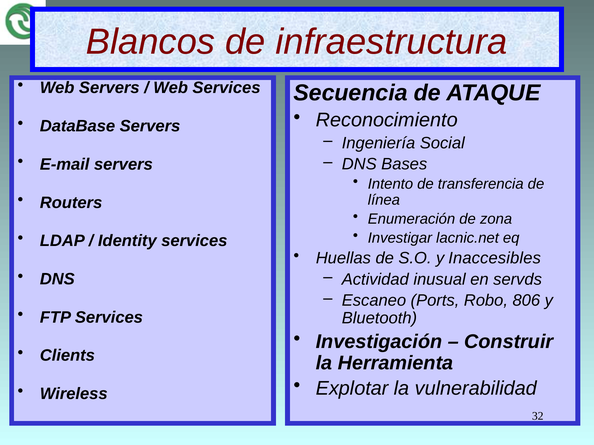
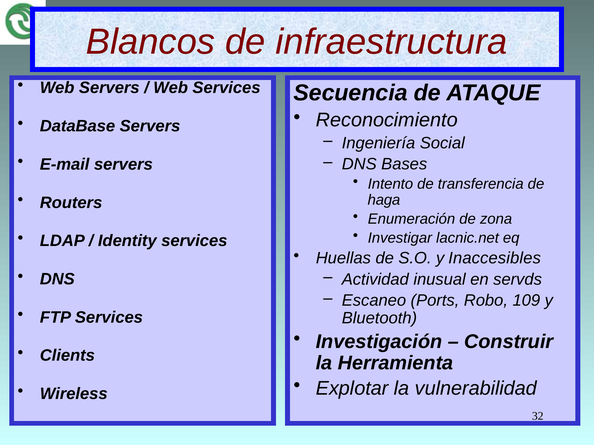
línea: línea -> haga
806: 806 -> 109
